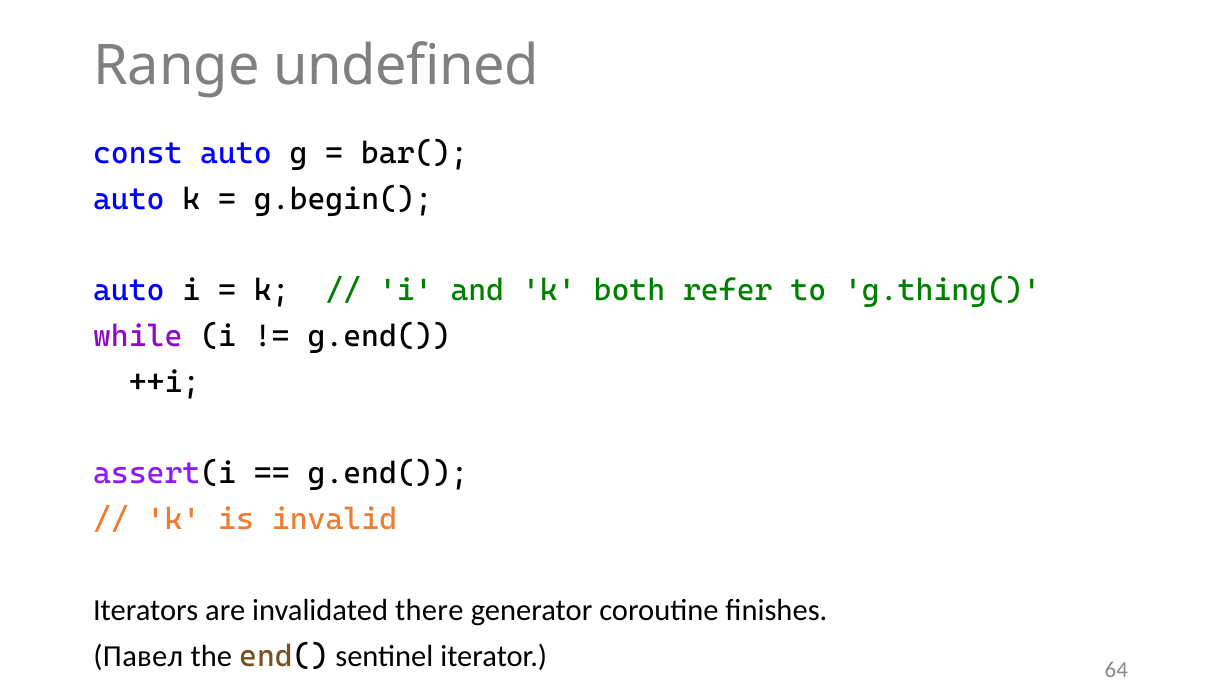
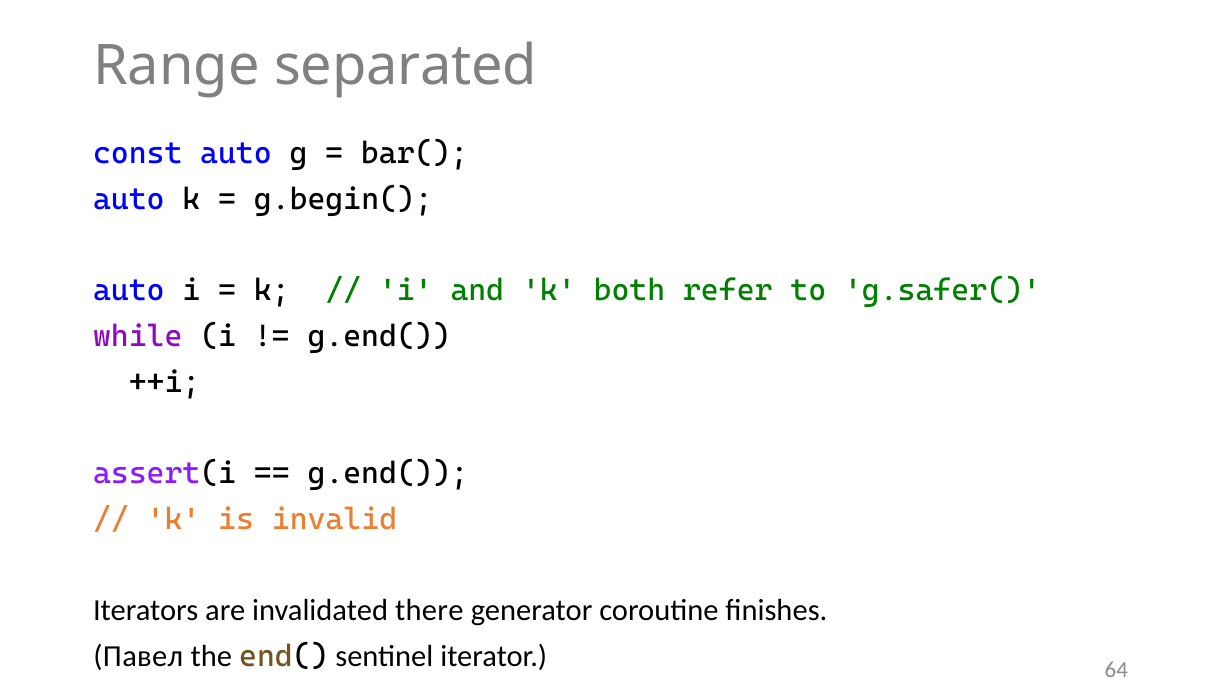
undefined: undefined -> separated
g.thing(: g.thing( -> g.safer(
